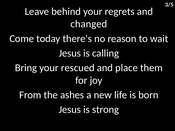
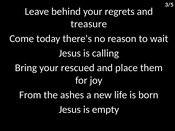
changed: changed -> treasure
strong: strong -> empty
